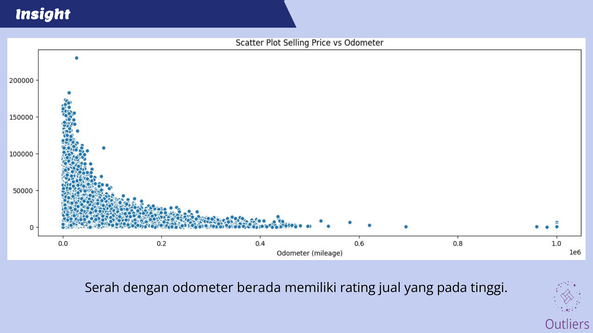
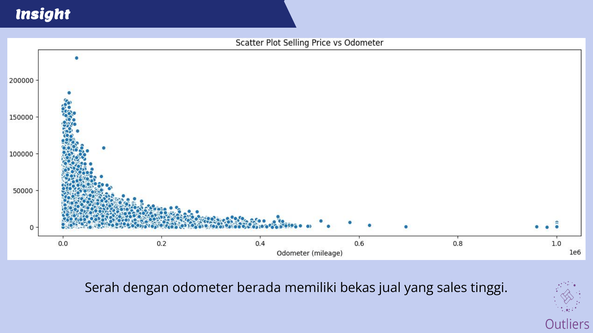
rating: rating -> bekas
pada: pada -> sales
